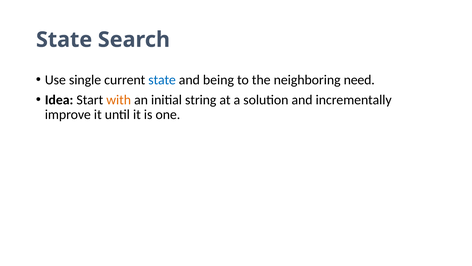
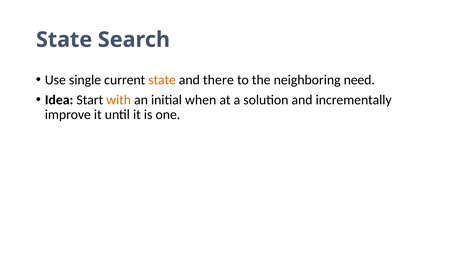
state at (162, 80) colour: blue -> orange
being: being -> there
string: string -> when
